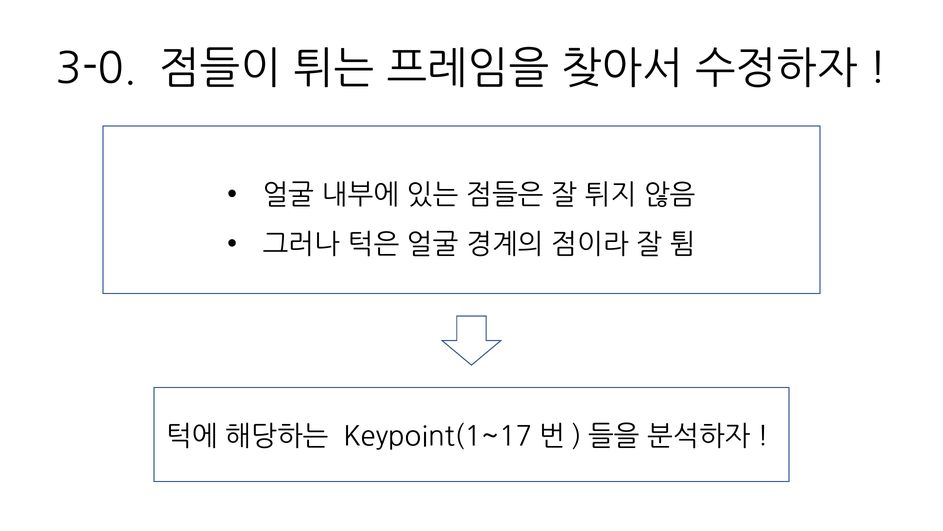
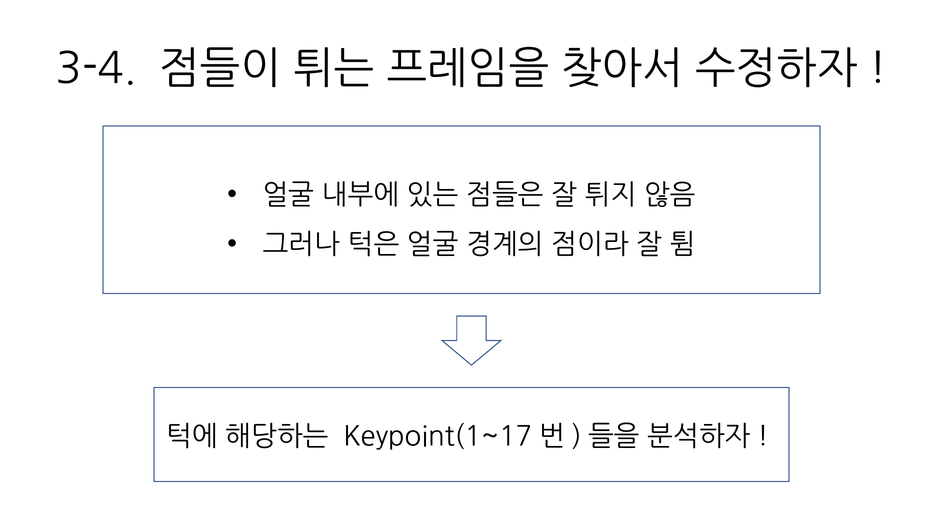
3-0: 3-0 -> 3-4
